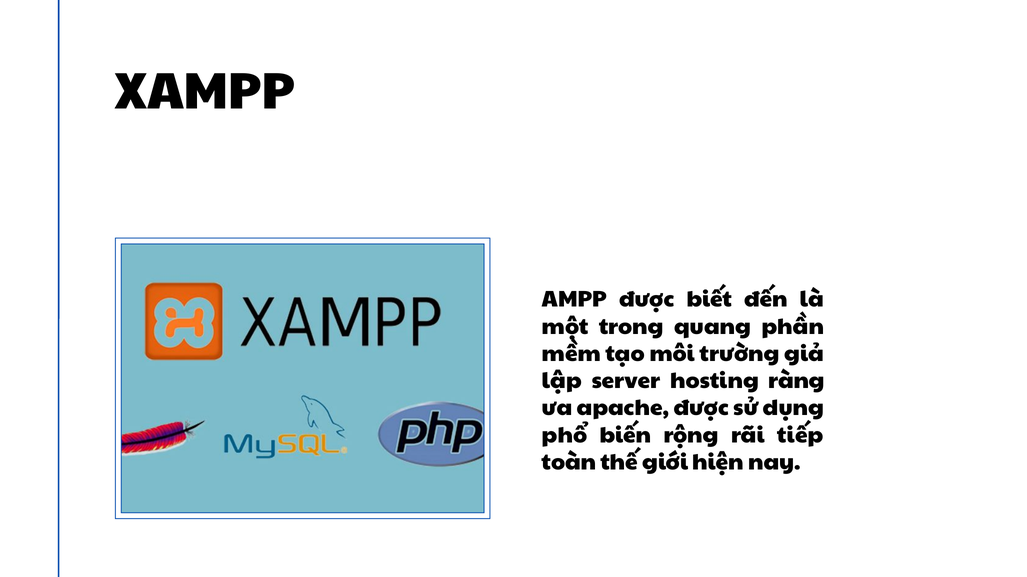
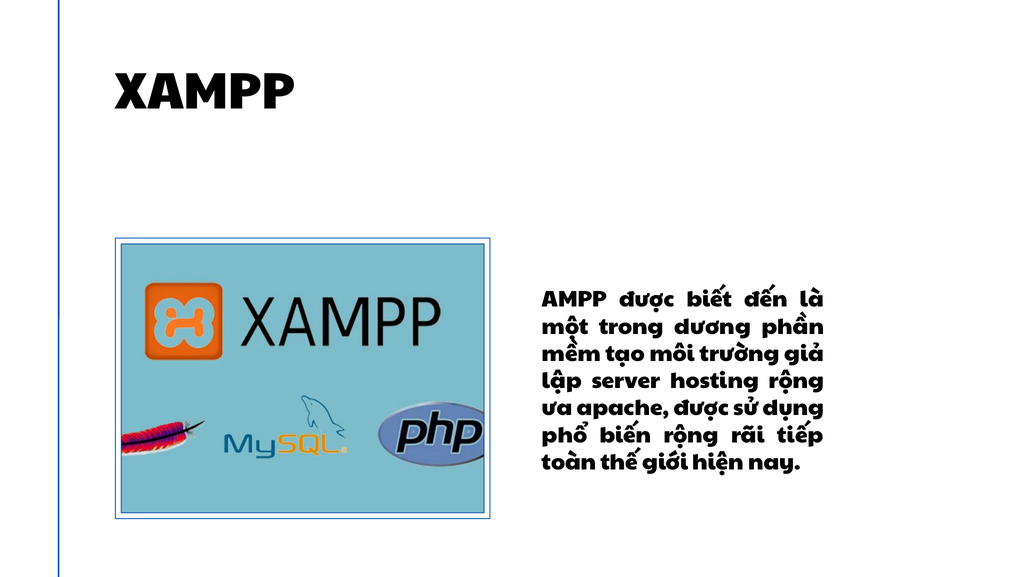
quang: quang -> dương
hosting ràng: ràng -> rộng
